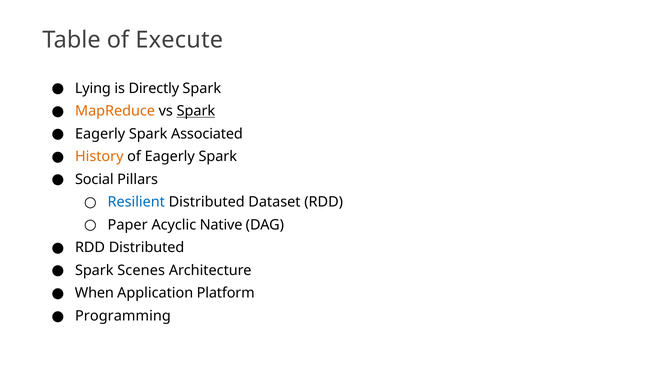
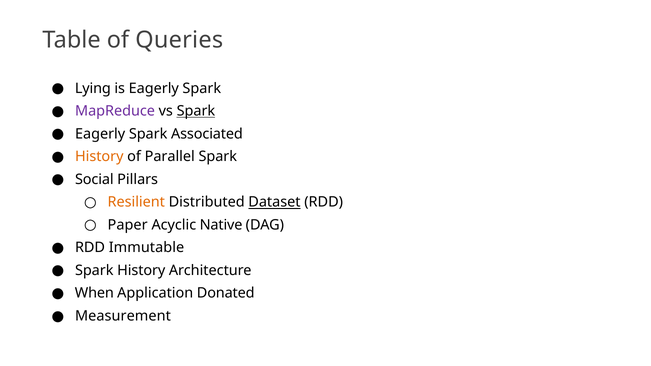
Execute: Execute -> Queries
is Directly: Directly -> Eagerly
MapReduce colour: orange -> purple
of Eagerly: Eagerly -> Parallel
Resilient colour: blue -> orange
Dataset underline: none -> present
RDD Distributed: Distributed -> Immutable
Spark Scenes: Scenes -> History
Platform: Platform -> Donated
Programming: Programming -> Measurement
